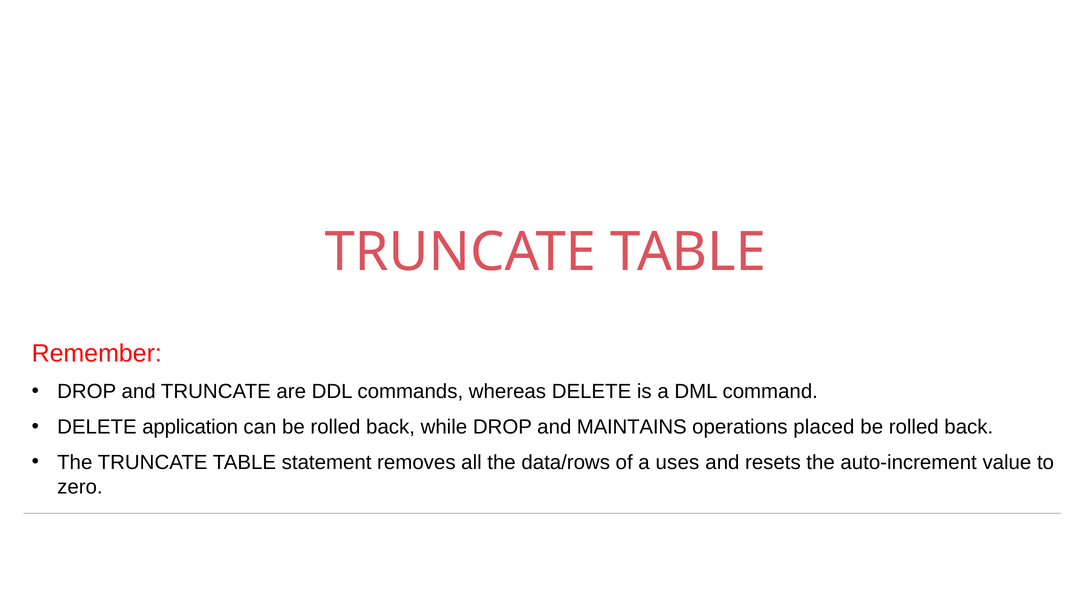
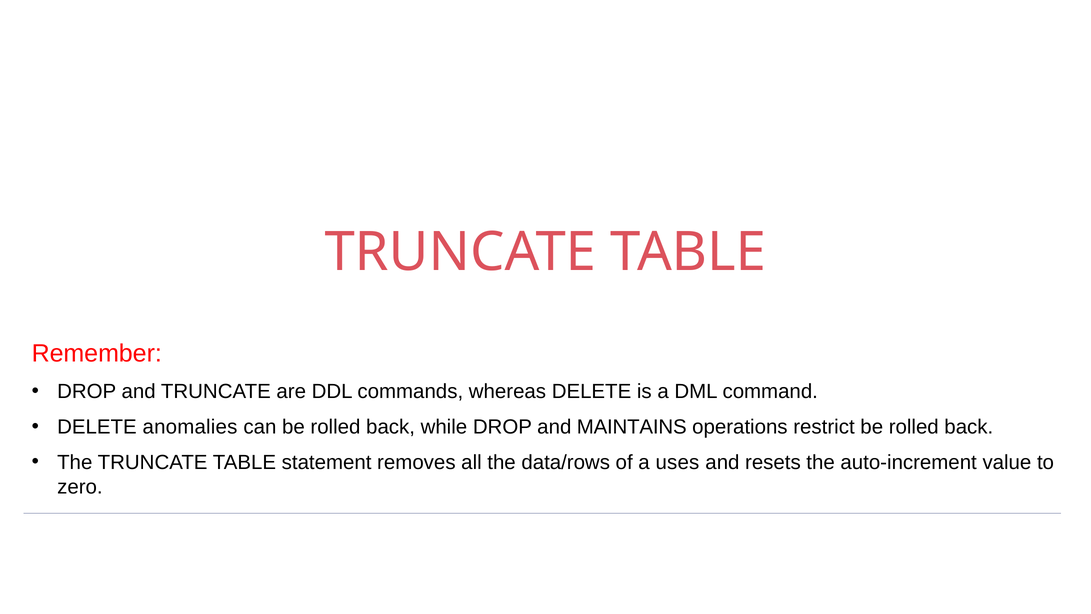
application: application -> anomalies
placed: placed -> restrict
